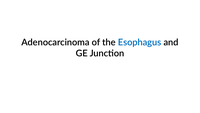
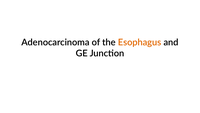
Esophagus colour: blue -> orange
